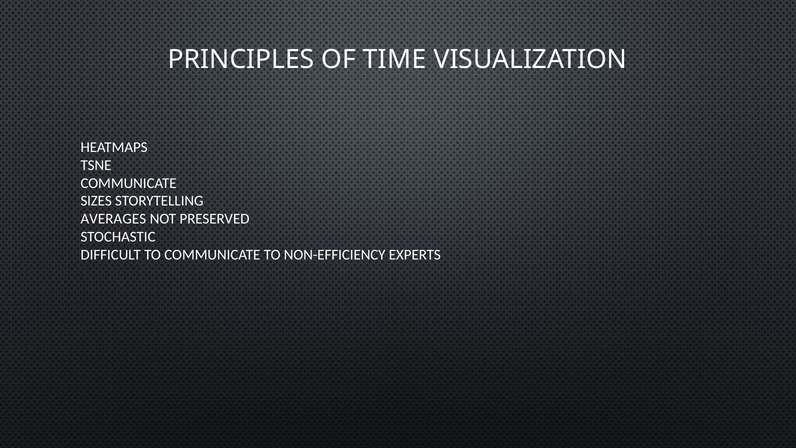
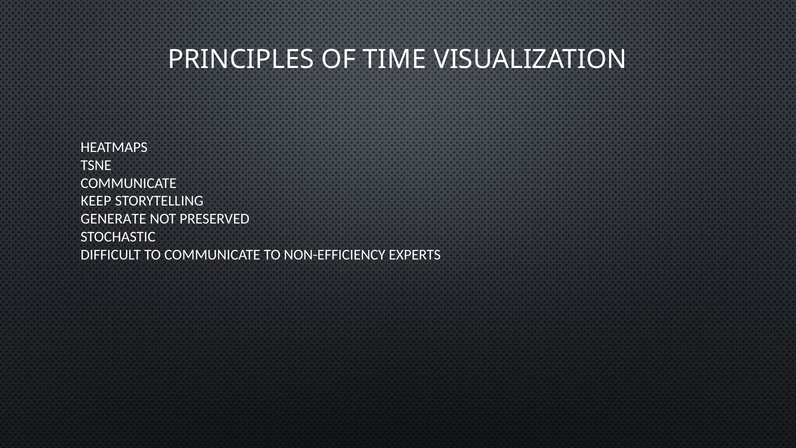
SIZES: SIZES -> KEEP
AVERAGES: AVERAGES -> GENERATE
